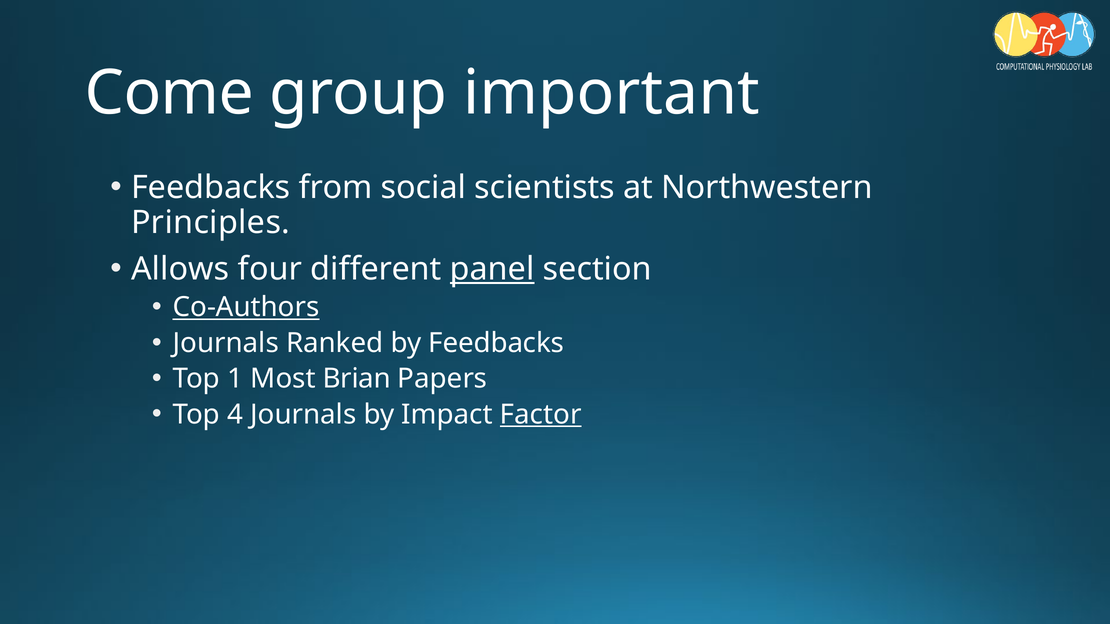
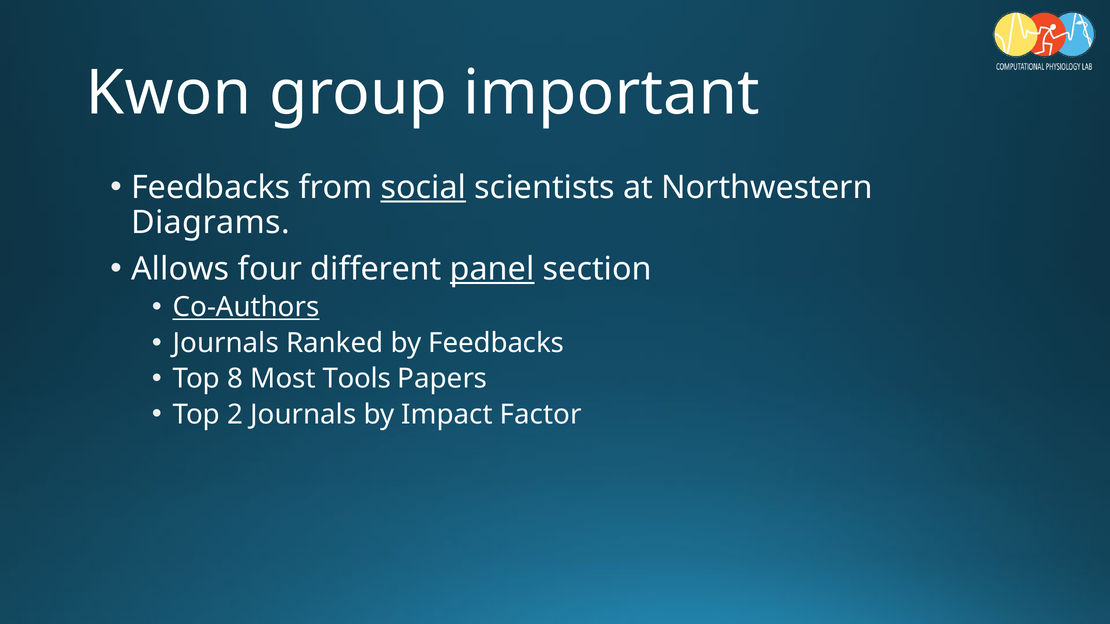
Come: Come -> Kwon
social underline: none -> present
Principles: Principles -> Diagrams
1: 1 -> 8
Brian: Brian -> Tools
4: 4 -> 2
Factor underline: present -> none
